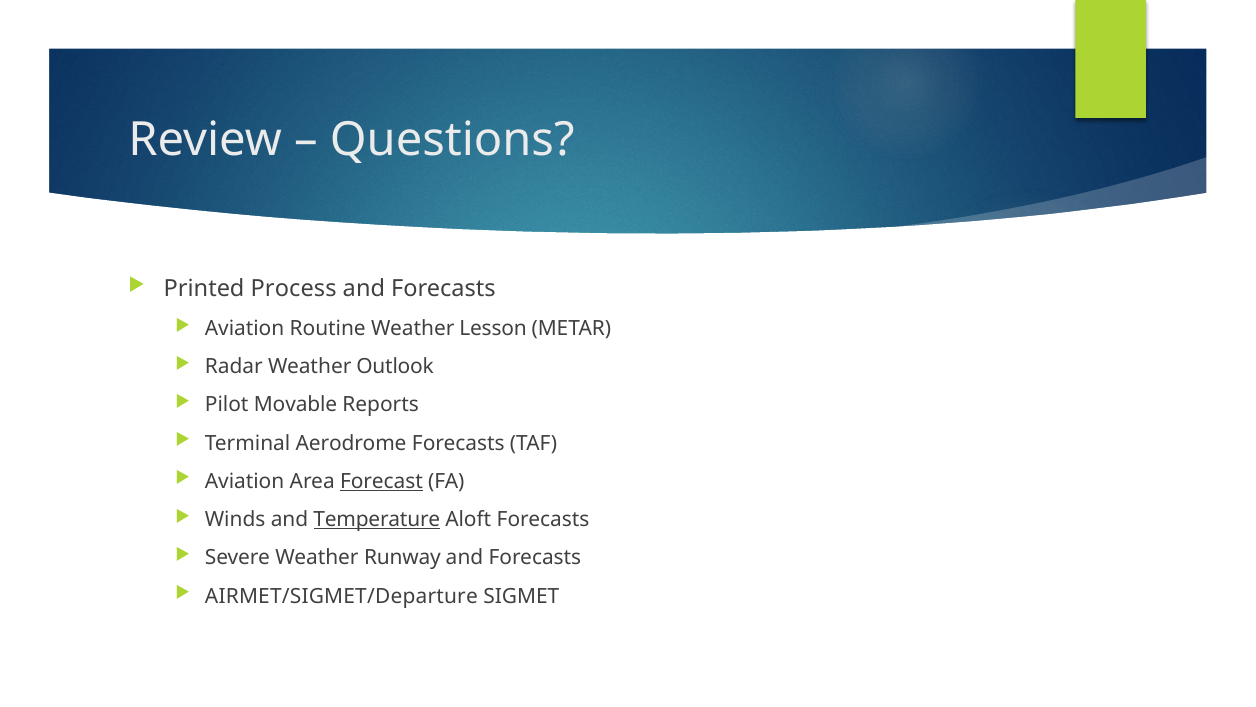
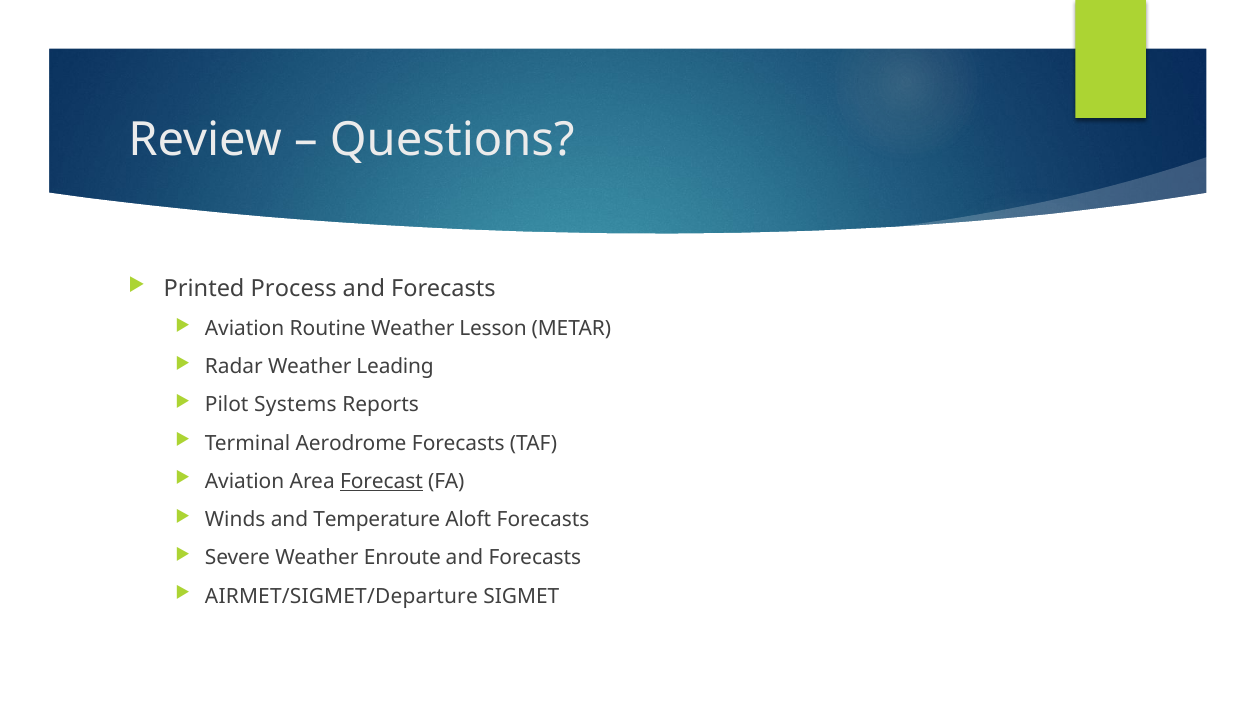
Outlook: Outlook -> Leading
Movable: Movable -> Systems
Temperature underline: present -> none
Runway: Runway -> Enroute
